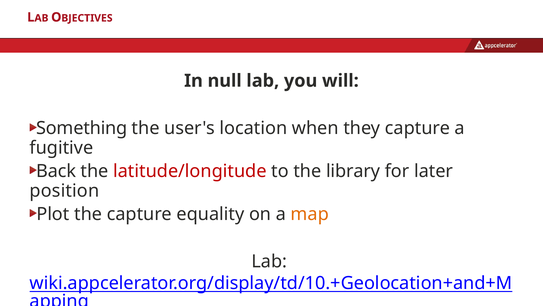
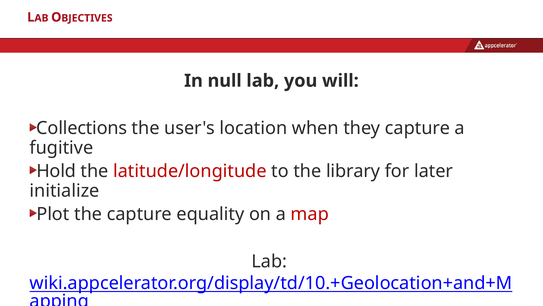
Something: Something -> Collections
Back: Back -> Hold
position: position -> initialize
map colour: orange -> red
